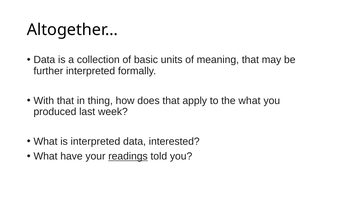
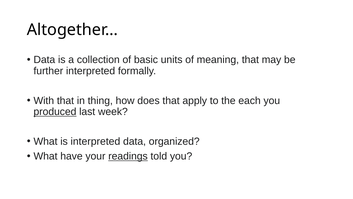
the what: what -> each
produced underline: none -> present
interested: interested -> organized
